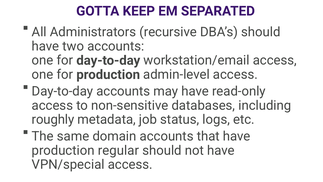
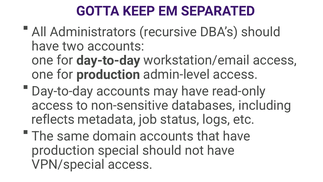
roughly: roughly -> reflects
regular: regular -> special
